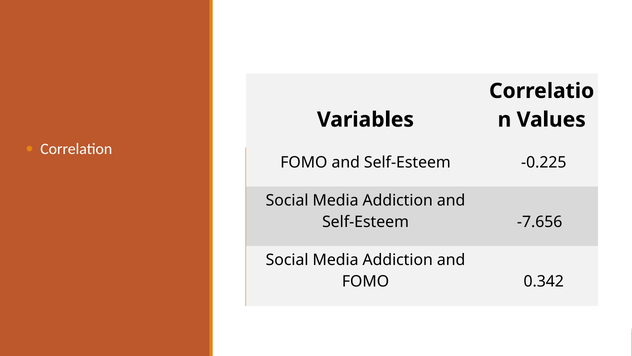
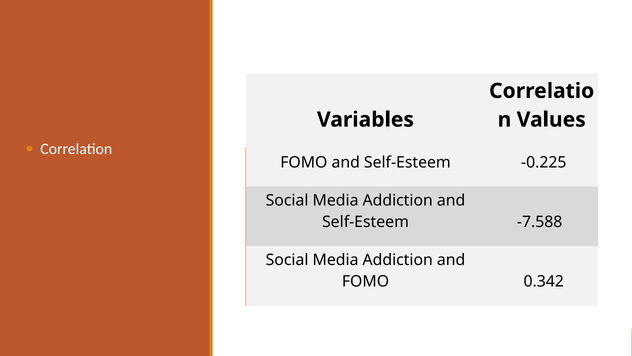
-7.656: -7.656 -> -7.588
